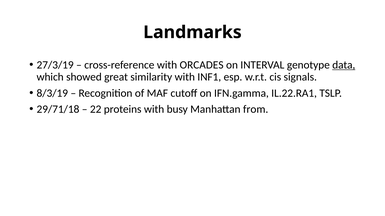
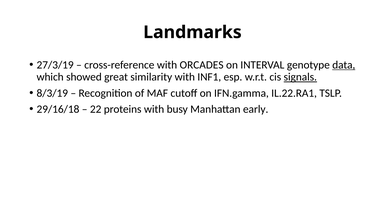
signals underline: none -> present
29/71/18: 29/71/18 -> 29/16/18
from: from -> early
